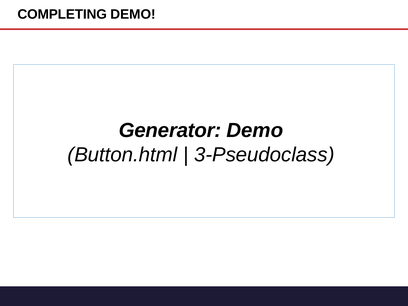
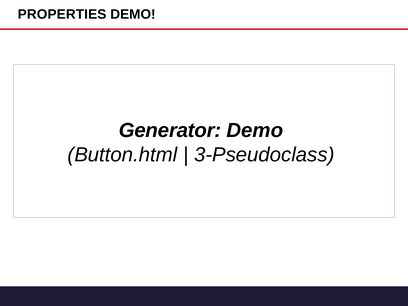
COMPLETING: COMPLETING -> PROPERTIES
